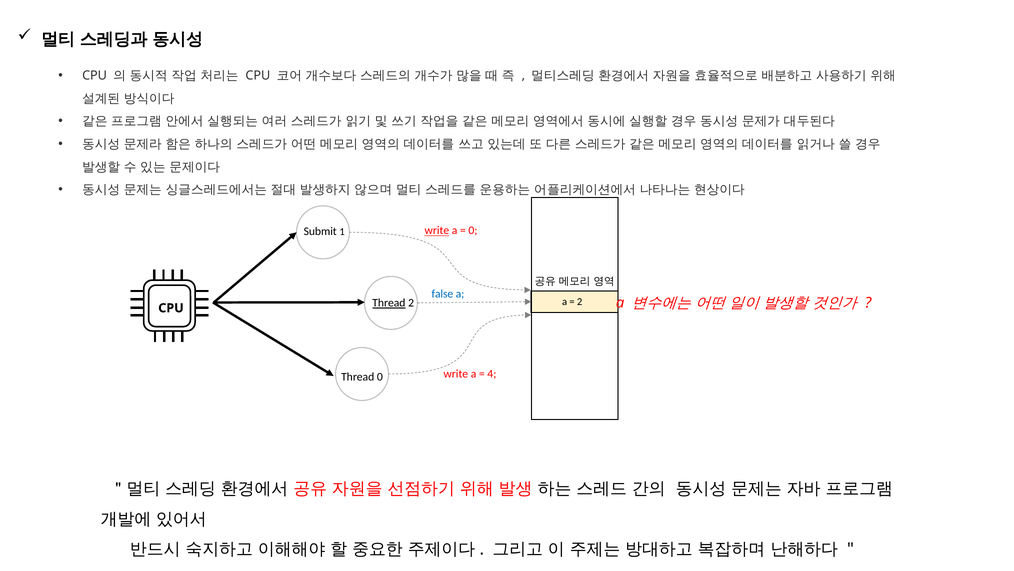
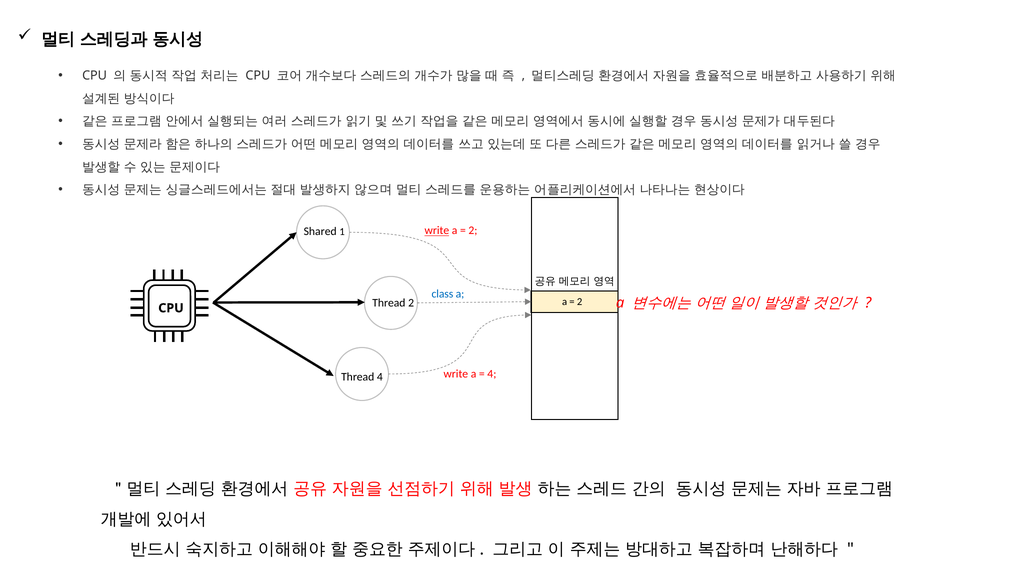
0 at (473, 230): 0 -> 2
Submit: Submit -> Shared
false: false -> class
Thread at (389, 303) underline: present -> none
Thread 0: 0 -> 4
